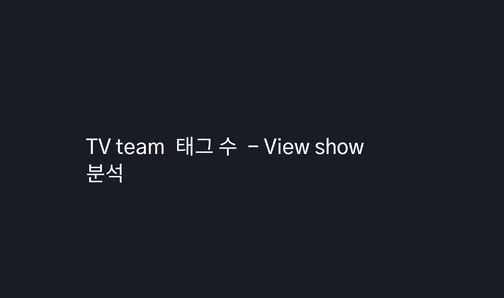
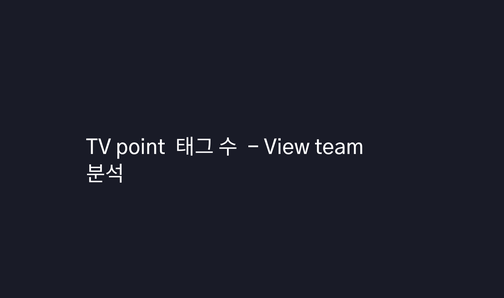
team: team -> point
show: show -> team
